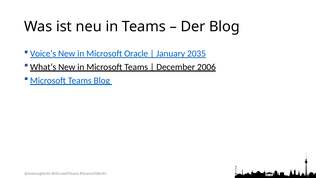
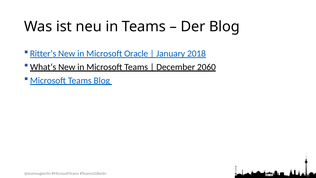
Voice’s: Voice’s -> Ritter’s
2035: 2035 -> 2018
2006: 2006 -> 2060
